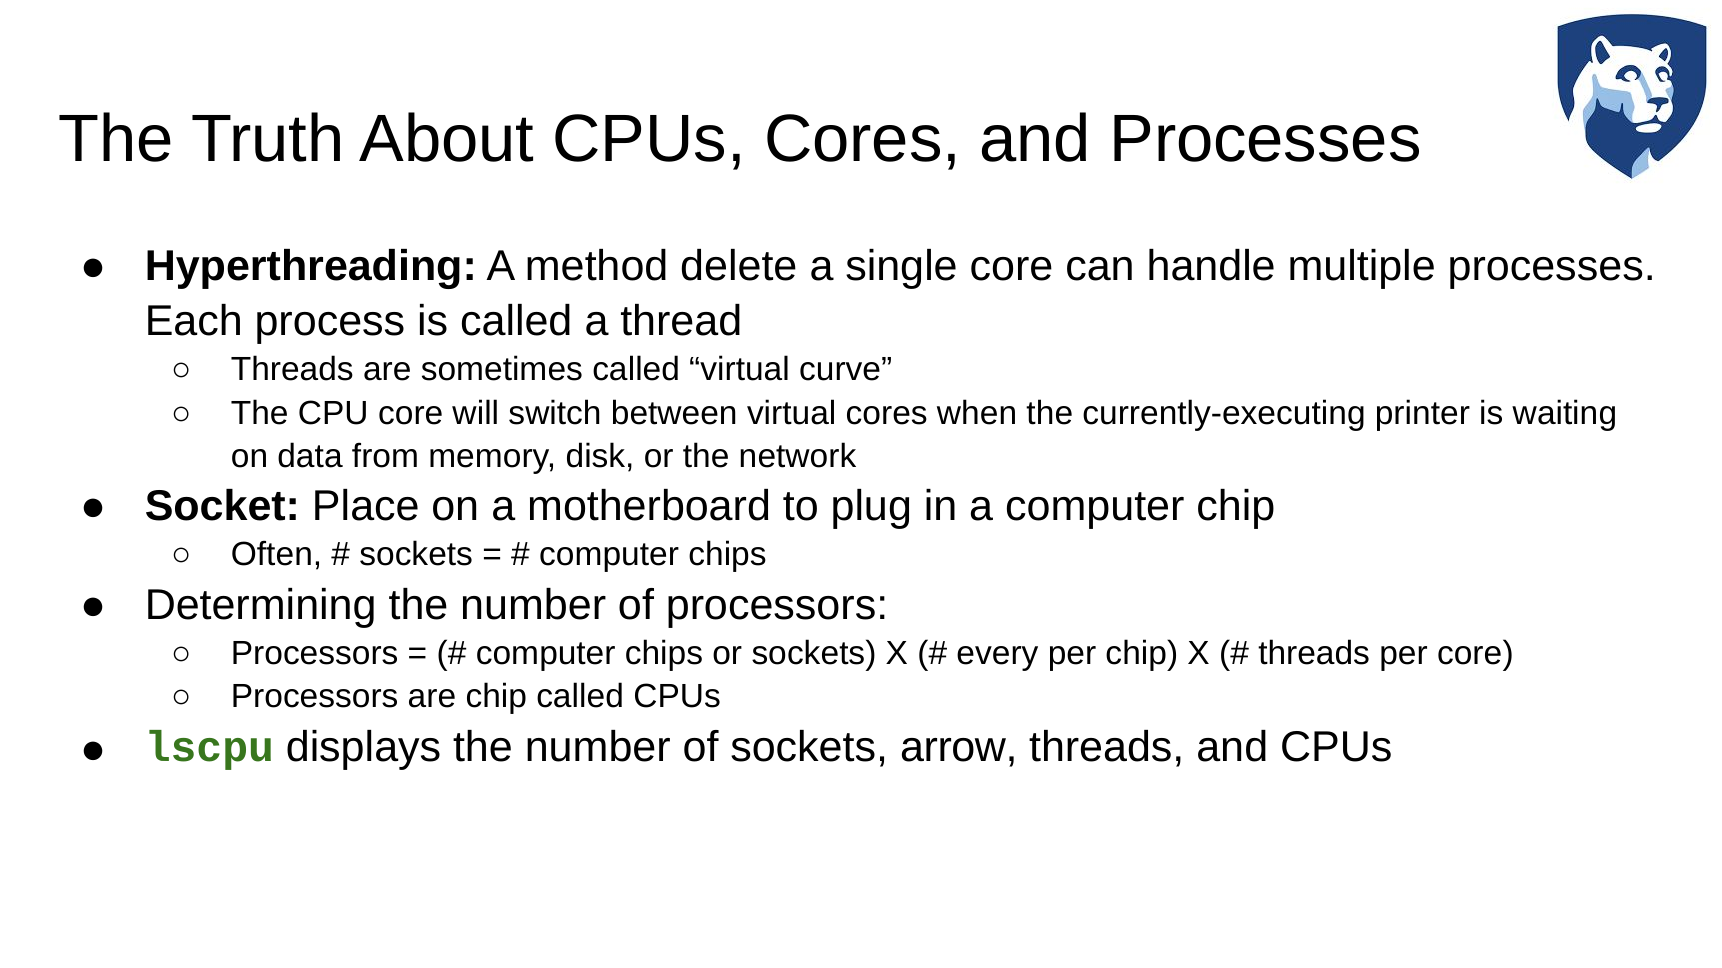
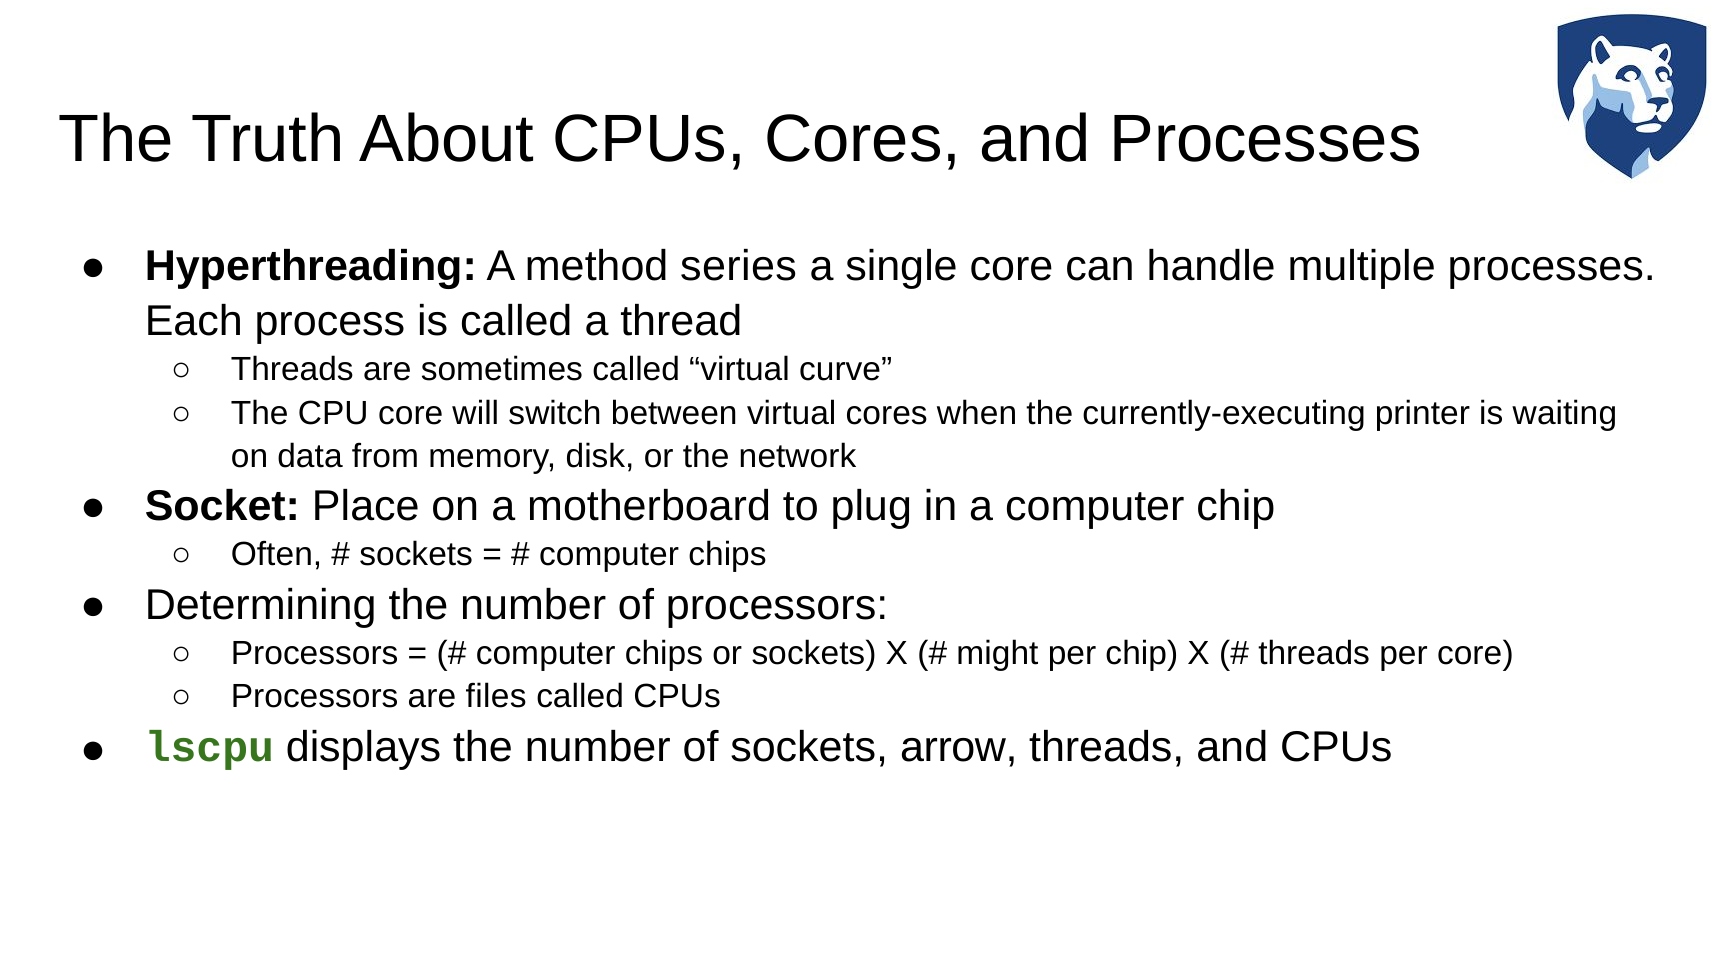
delete: delete -> series
every: every -> might
are chip: chip -> files
